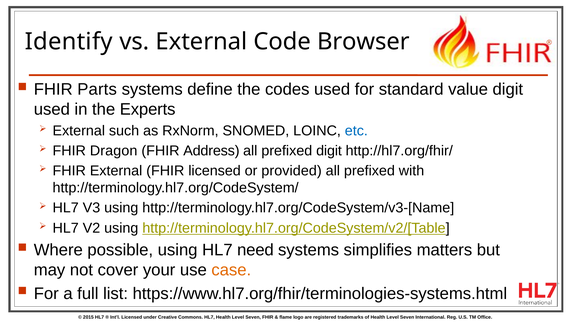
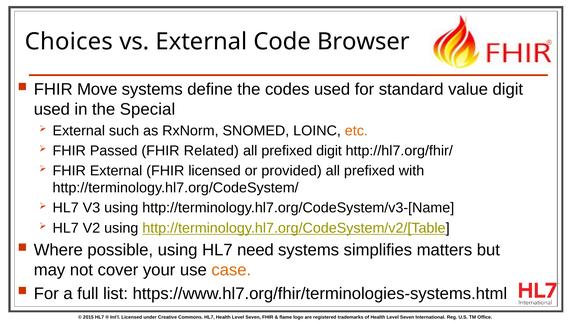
Identify: Identify -> Choices
Parts: Parts -> Move
Experts: Experts -> Special
etc colour: blue -> orange
Dragon: Dragon -> Passed
Address: Address -> Related
